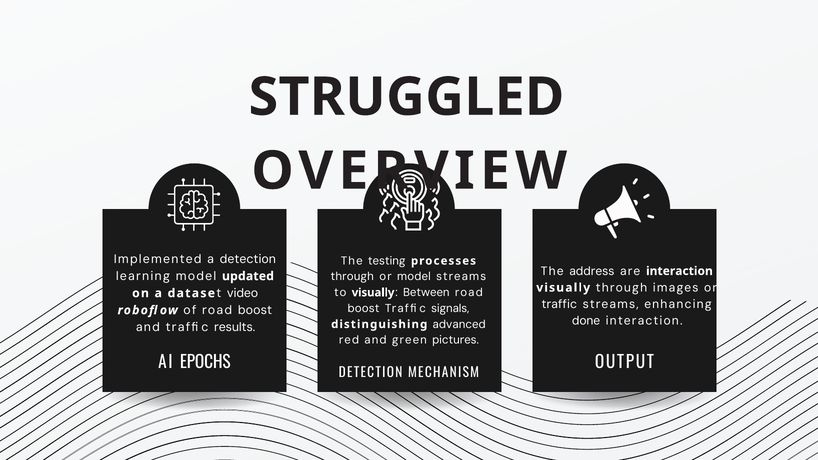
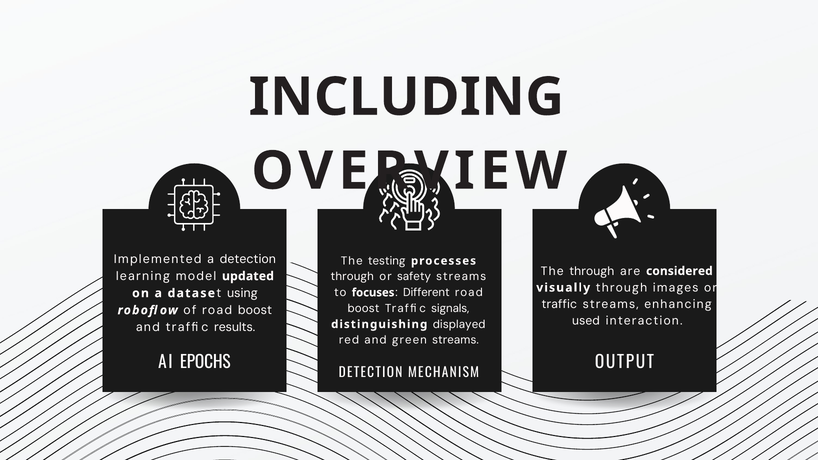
STRUGGLED: STRUGGLED -> INCLUDING
The address: address -> through
are interaction: interaction -> considered
or model: model -> safety
to visually: visually -> focuses
Between: Between -> Different
video: video -> using
done: done -> used
advanced: advanced -> displayed
green pictures: pictures -> streams
